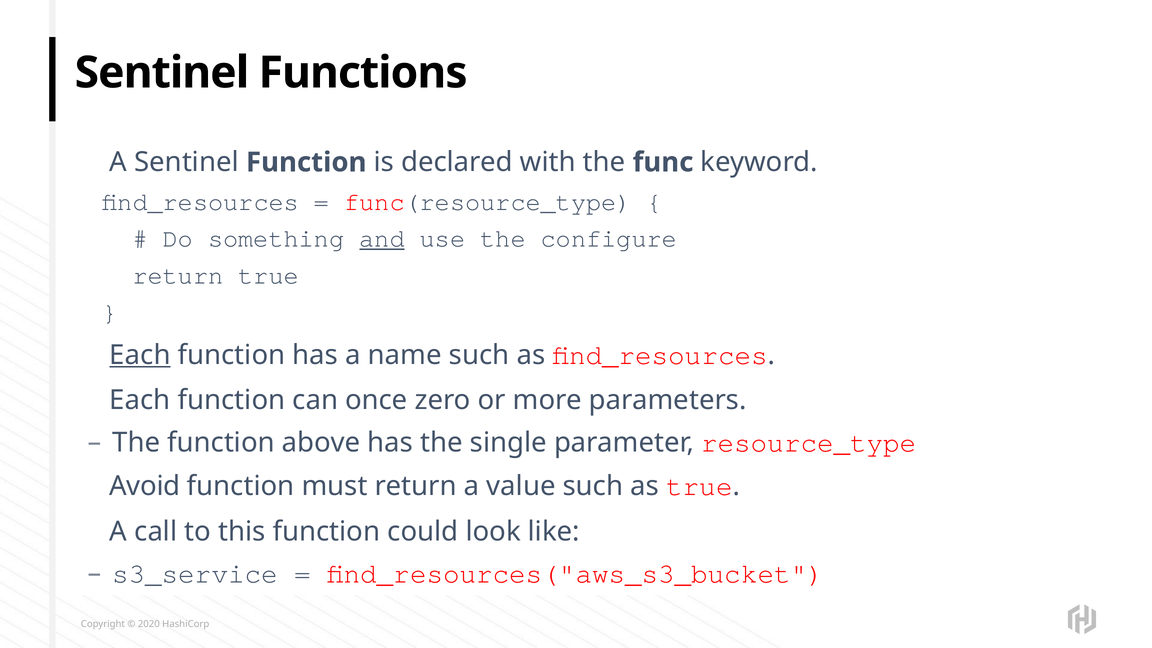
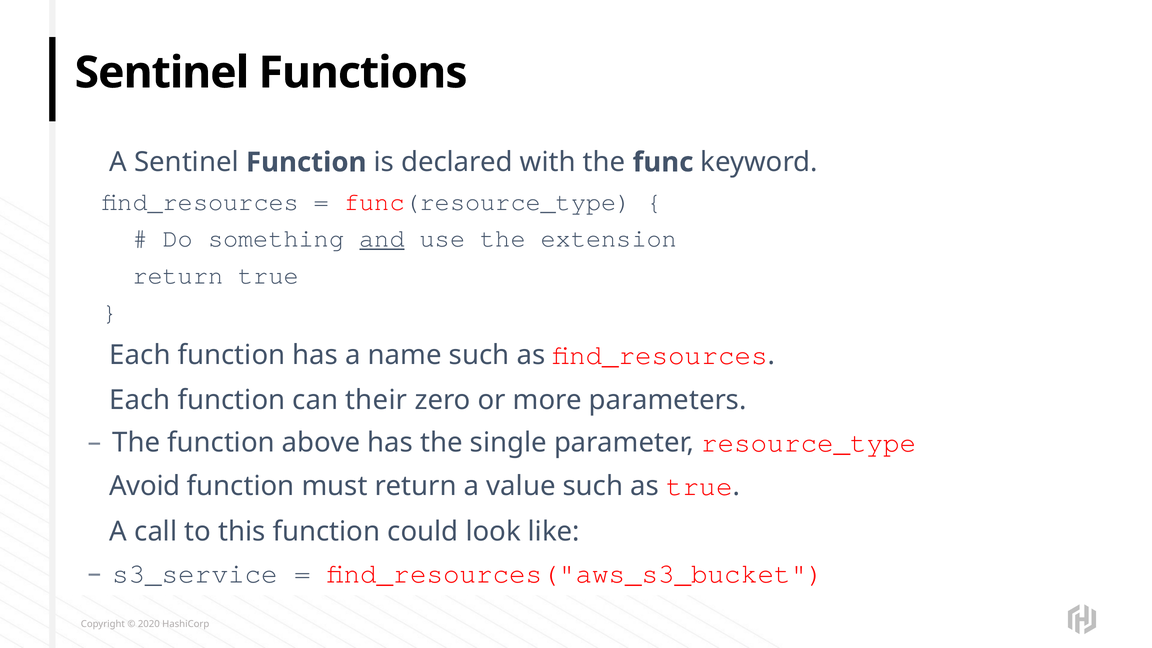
configure: configure -> extension
Each at (140, 355) underline: present -> none
once: once -> their
